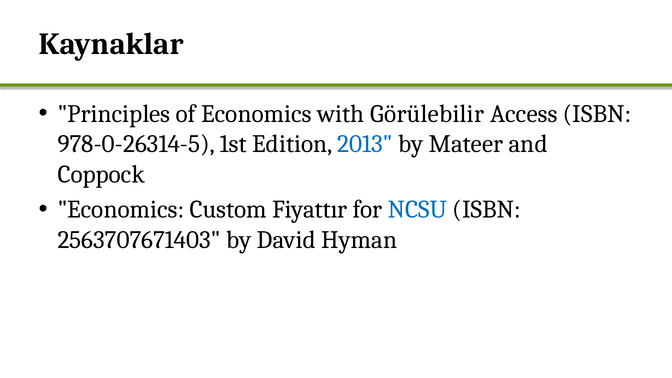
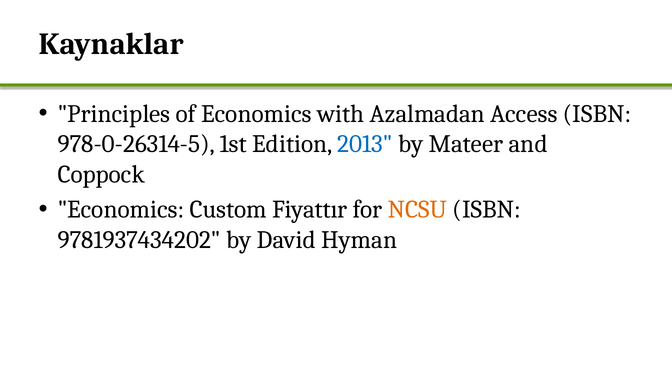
Görülebilir: Görülebilir -> Azalmadan
NCSU colour: blue -> orange
2563707671403: 2563707671403 -> 9781937434202
